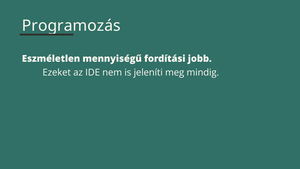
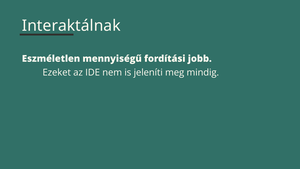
Programozás: Programozás -> Interaktálnak
